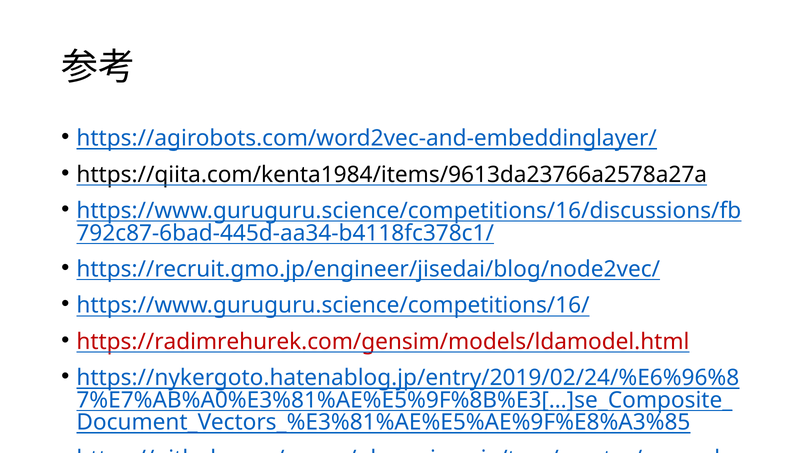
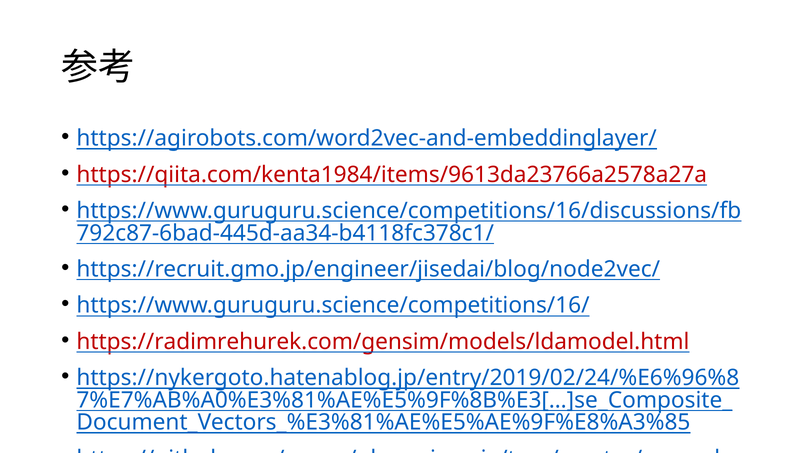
https://qiita.com/kenta1984/items/9613da23766a2578a27a colour: black -> red
